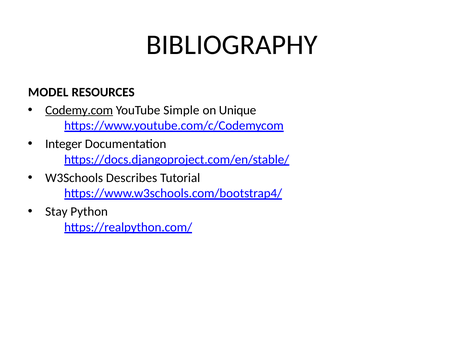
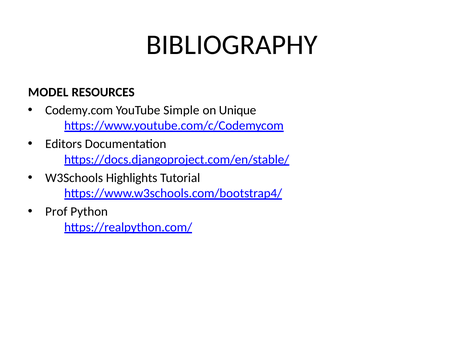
Codemy.com underline: present -> none
Integer: Integer -> Editors
Describes: Describes -> Highlights
Stay: Stay -> Prof
